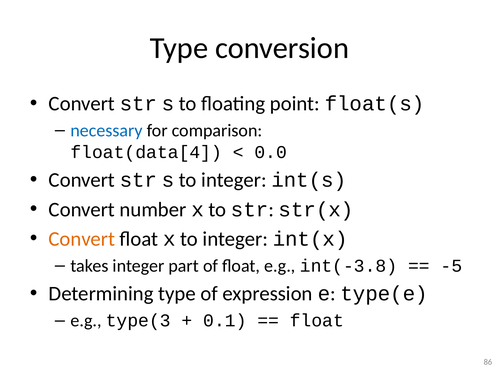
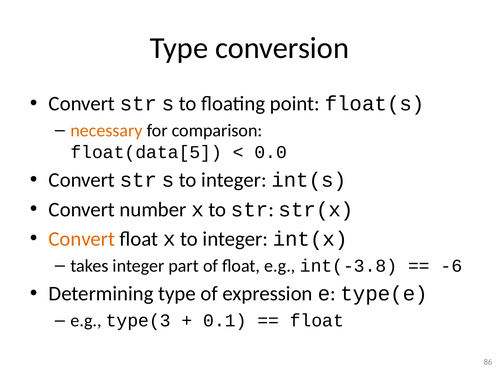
necessary colour: blue -> orange
float(data[4: float(data[4 -> float(data[5
-5: -5 -> -6
